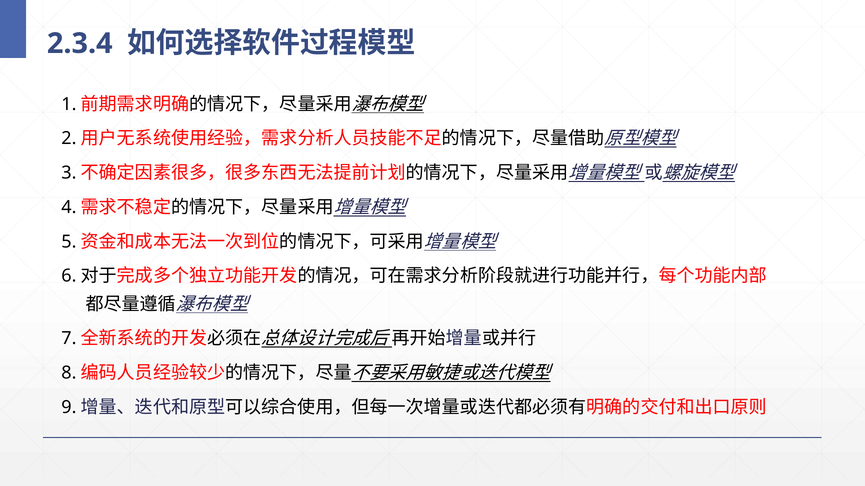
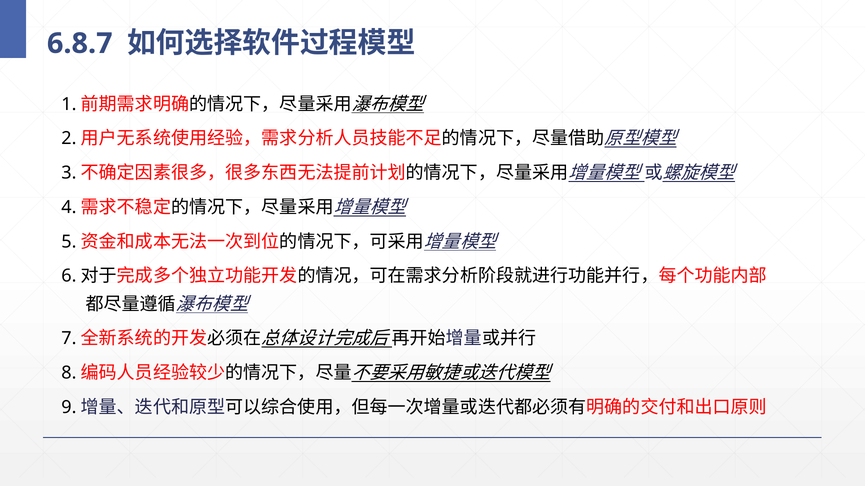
2.3.4: 2.3.4 -> 6.8.7
